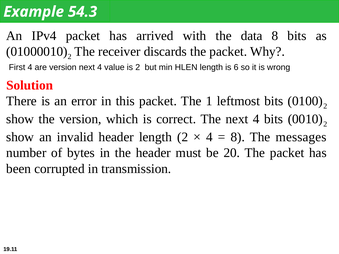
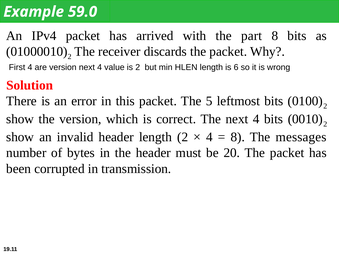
54.3: 54.3 -> 59.0
data: data -> part
1: 1 -> 5
